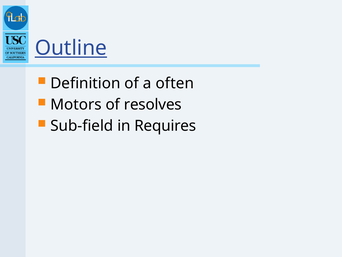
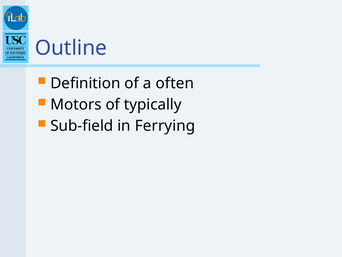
Outline underline: present -> none
resolves: resolves -> typically
Requires: Requires -> Ferrying
